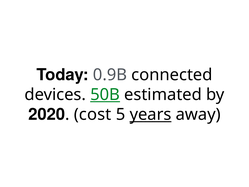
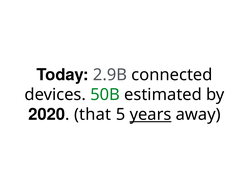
0.9B: 0.9B -> 2.9B
50B underline: present -> none
cost: cost -> that
